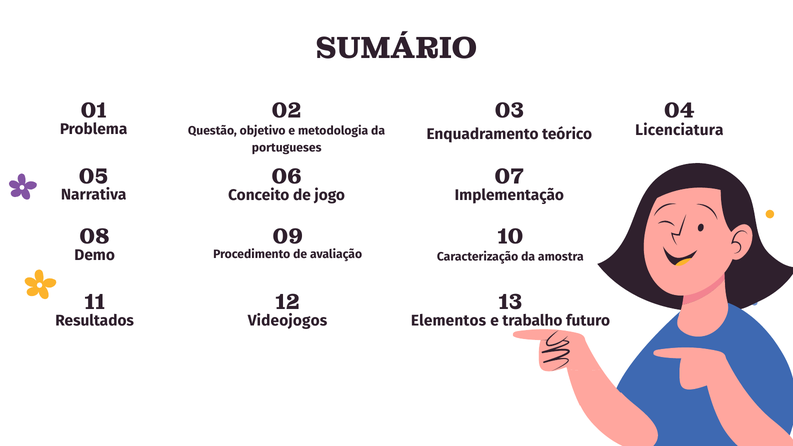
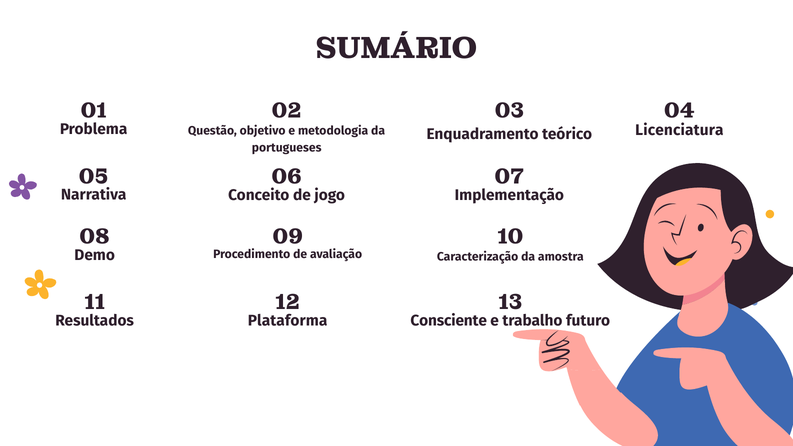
Videojogos: Videojogos -> Plataforma
Elementos: Elementos -> Consciente
